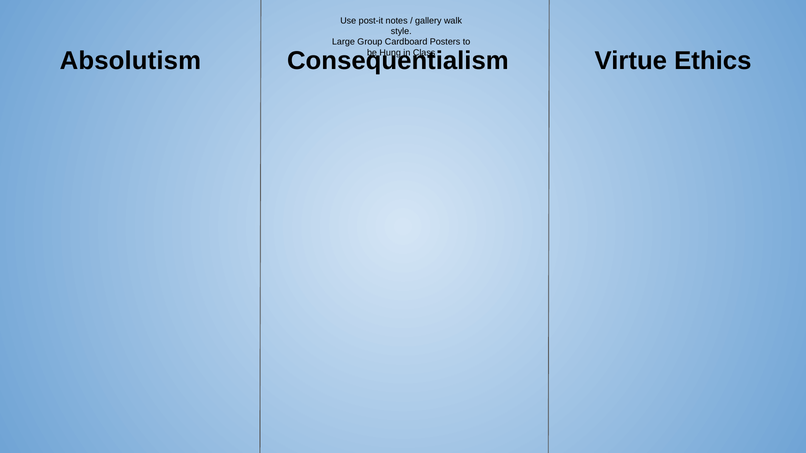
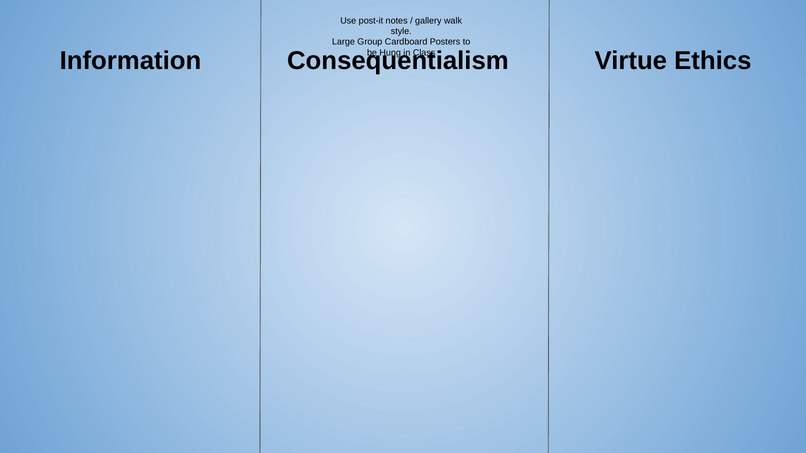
Absolutism: Absolutism -> Information
